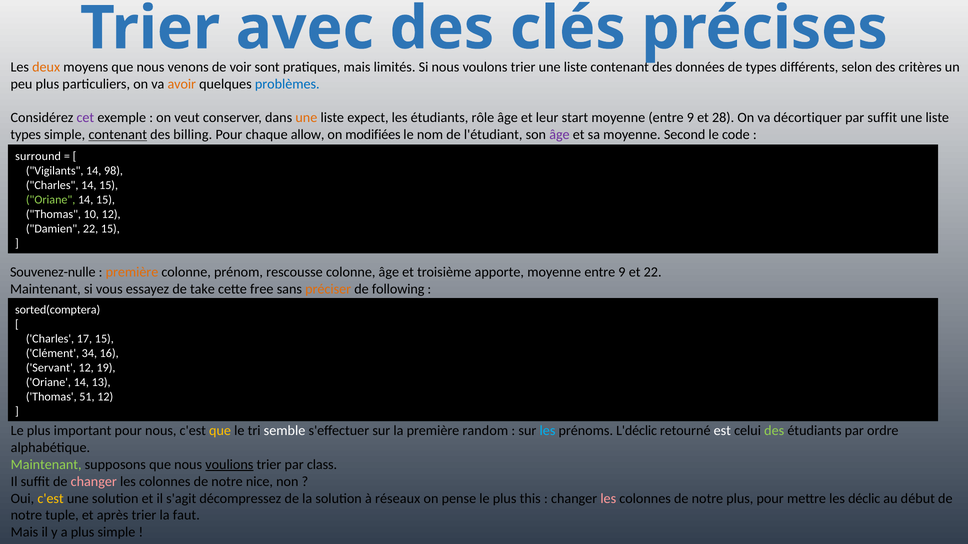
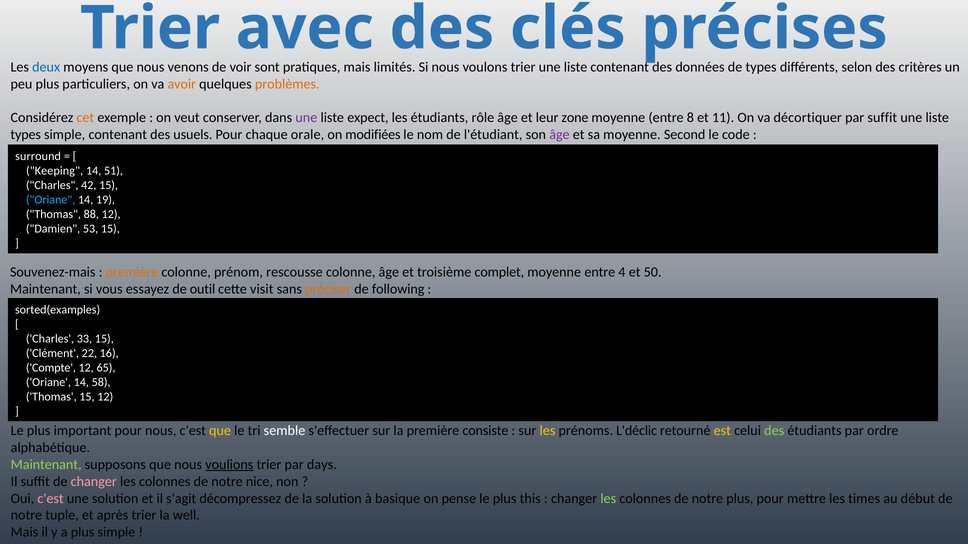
deux colour: orange -> blue
problèmes colour: blue -> orange
cet colour: purple -> orange
une at (306, 118) colour: orange -> purple
start: start -> zone
9 at (690, 118): 9 -> 8
28: 28 -> 11
contenant at (118, 135) underline: present -> none
billing: billing -> usuels
allow: allow -> orale
Vigilants: Vigilants -> Keeping
98: 98 -> 51
Charles 14: 14 -> 42
Oriane at (51, 200) colour: light green -> light blue
15 at (105, 200): 15 -> 19
10: 10 -> 88
Damien 22: 22 -> 53
Souvenez-nulle: Souvenez-nulle -> Souvenez-mais
apporte: apporte -> complet
9 at (622, 273): 9 -> 4
et 22: 22 -> 50
take: take -> outil
free: free -> visit
sorted(comptera: sorted(comptera -> sorted(examples
17: 17 -> 33
34: 34 -> 22
Servant: Servant -> Compte
19: 19 -> 65
13: 13 -> 58
Thomas 51: 51 -> 15
random: random -> consiste
les at (548, 431) colour: light blue -> yellow
est colour: white -> yellow
class: class -> days
c'est at (51, 499) colour: yellow -> pink
réseaux: réseaux -> basique
les at (608, 499) colour: pink -> light green
déclic: déclic -> times
faut: faut -> well
